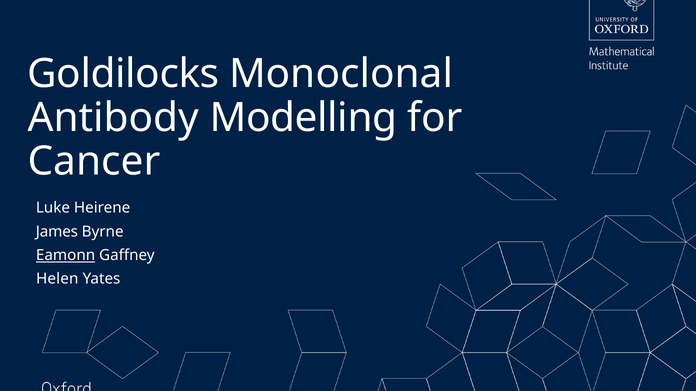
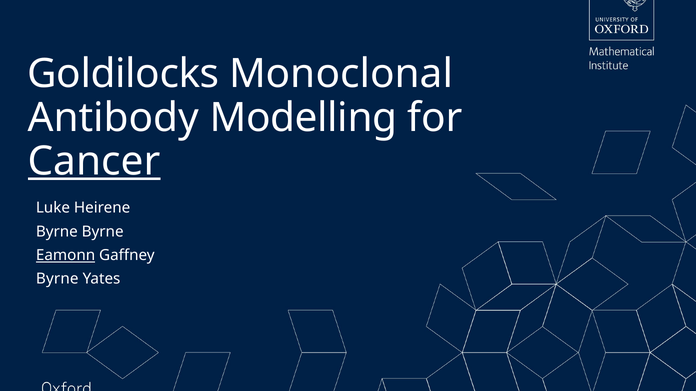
Cancer underline: none -> present
James at (57, 232): James -> Byrne
Helen at (57, 279): Helen -> Byrne
